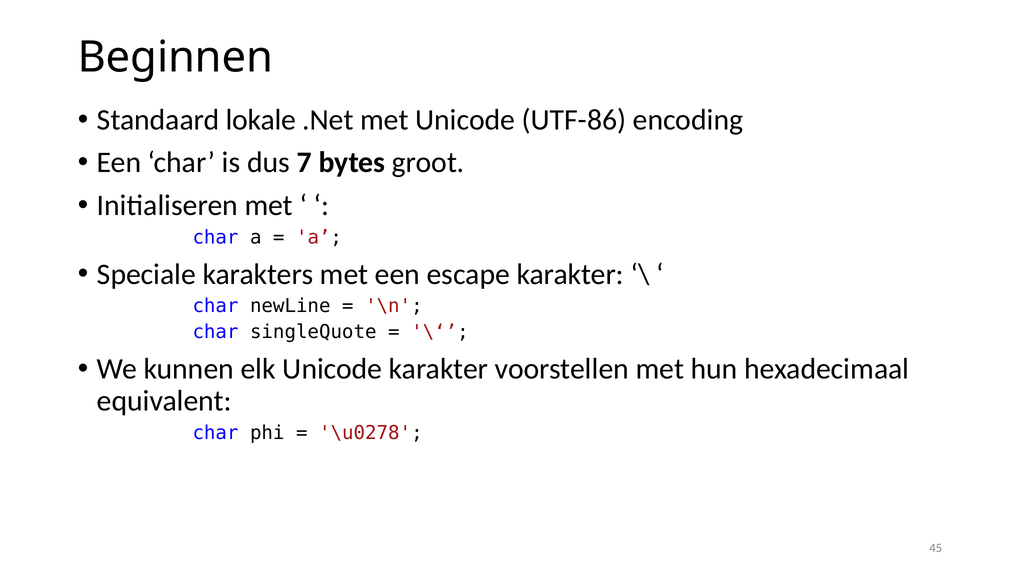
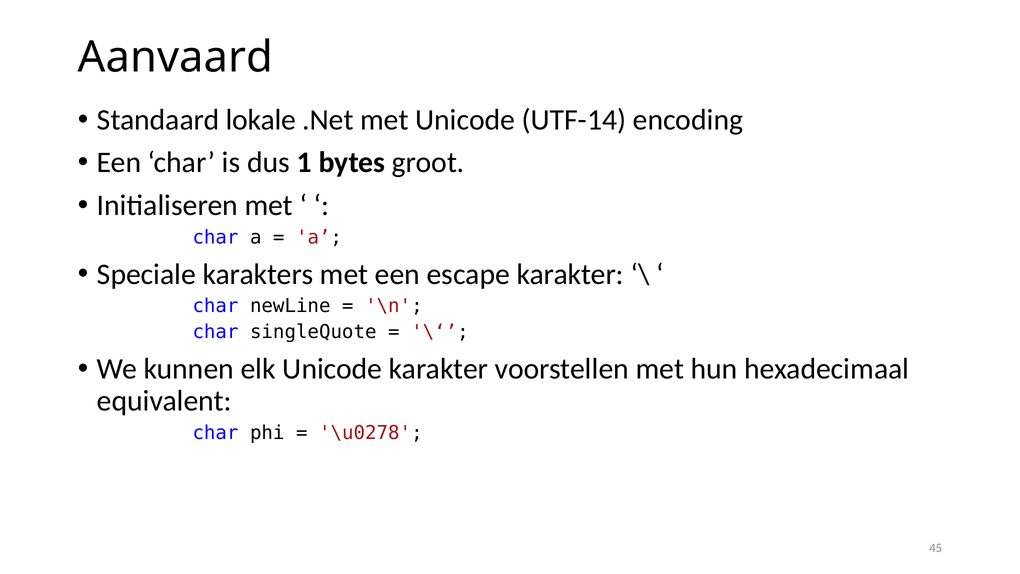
Beginnen: Beginnen -> Aanvaard
UTF-86: UTF-86 -> UTF-14
7: 7 -> 1
